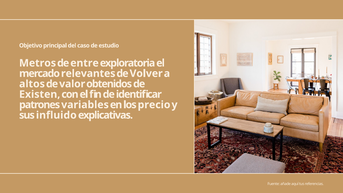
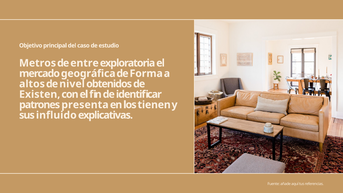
relevantes: relevantes -> geográfica
Volver: Volver -> Forma
valor: valor -> nivel
variables: variables -> presenta
precio: precio -> tienen
